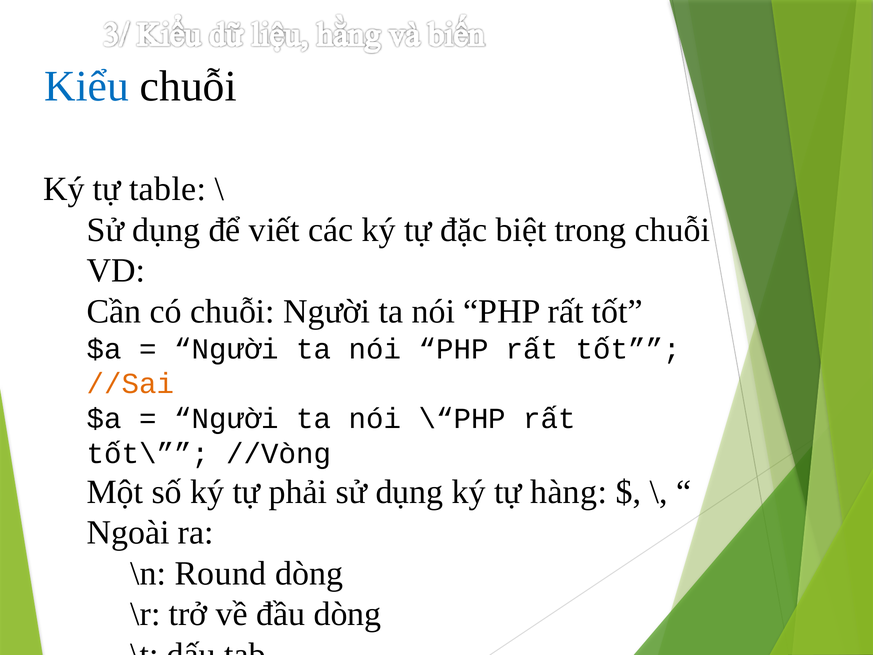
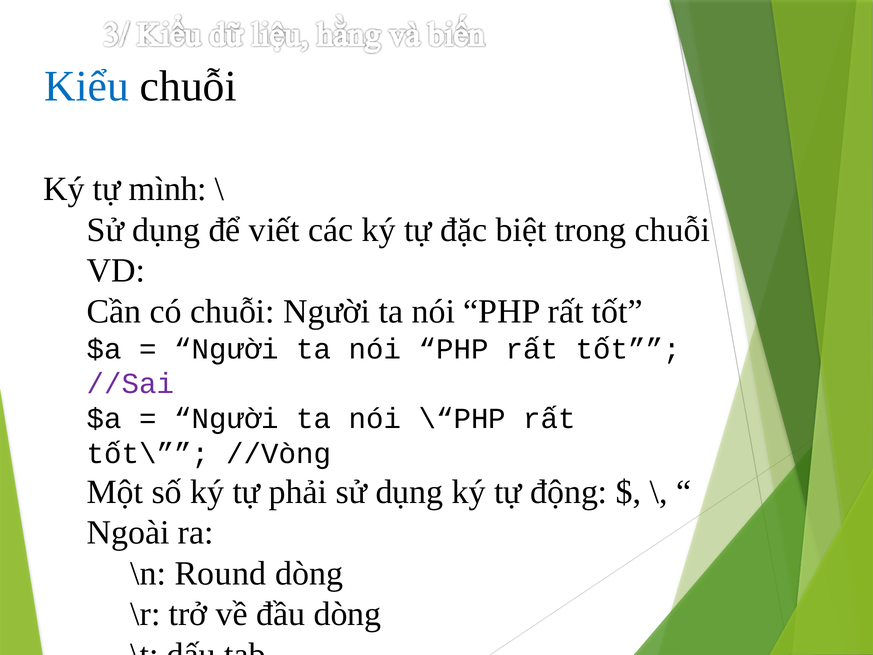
table: table -> mình
//Sai colour: orange -> purple
hàng: hàng -> động
